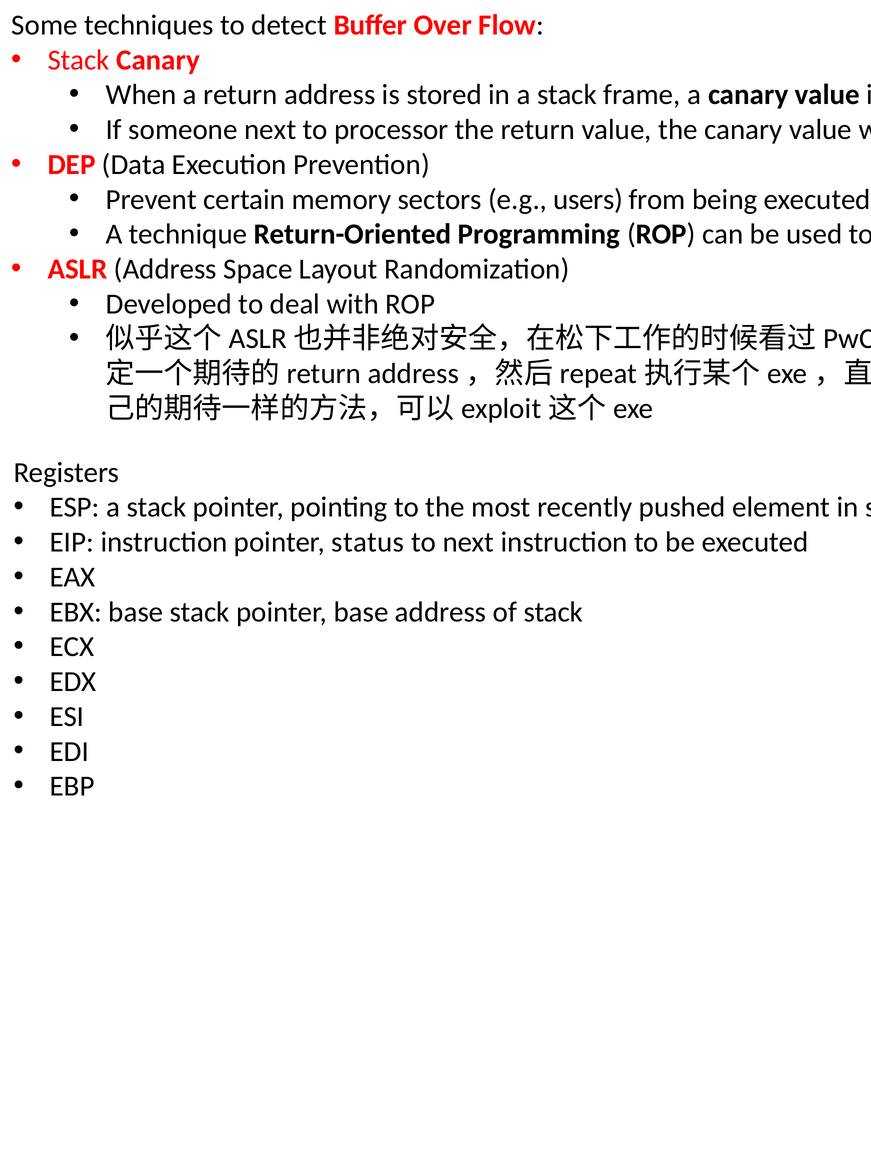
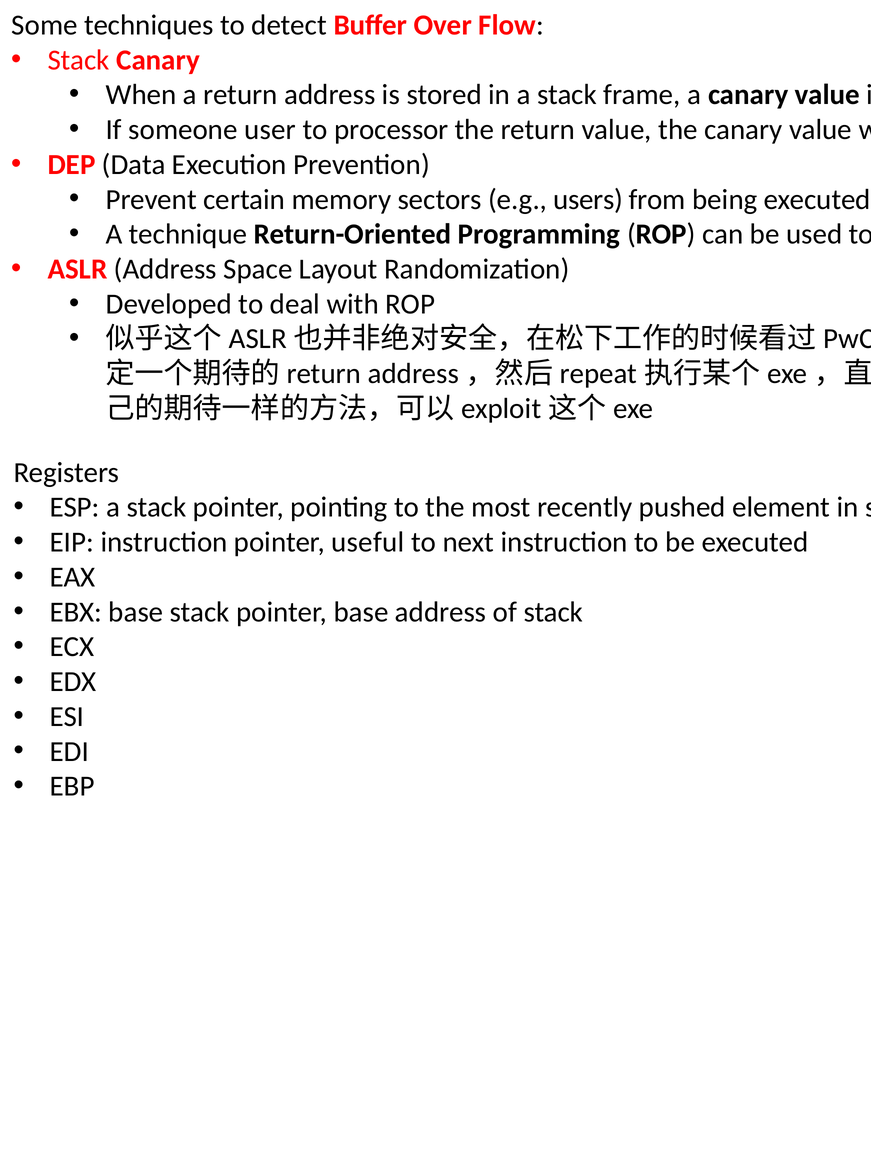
someone next: next -> user
status: status -> useful
